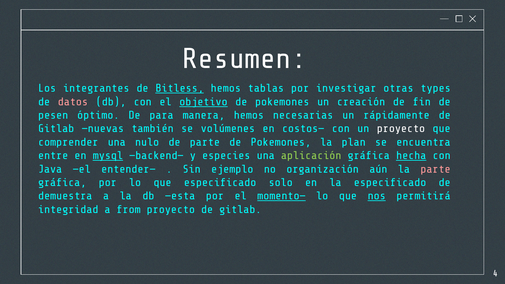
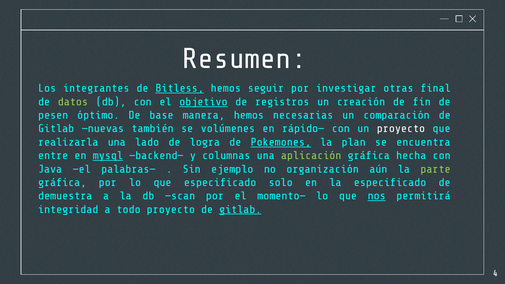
tablas: tablas -> seguir
types: types -> final
datos colour: pink -> light green
pokemones at (282, 102): pokemones -> registros
para: para -> base
rápidamente: rápidamente -> comparación
costos—: costos— -> rápido—
comprender: comprender -> realizarla
nulo: nulo -> lado
de parte: parte -> logra
Pokemones at (281, 142) underline: none -> present
especies: especies -> columnas
hecha underline: present -> none
entender—: entender— -> palabras—
parte at (435, 169) colour: pink -> light green
—esta: —esta -> —scan
momento— underline: present -> none
from: from -> todo
gitlab at (240, 209) underline: none -> present
